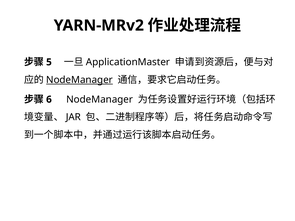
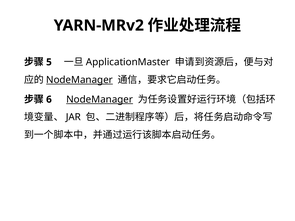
NodeManager at (100, 100) underline: none -> present
